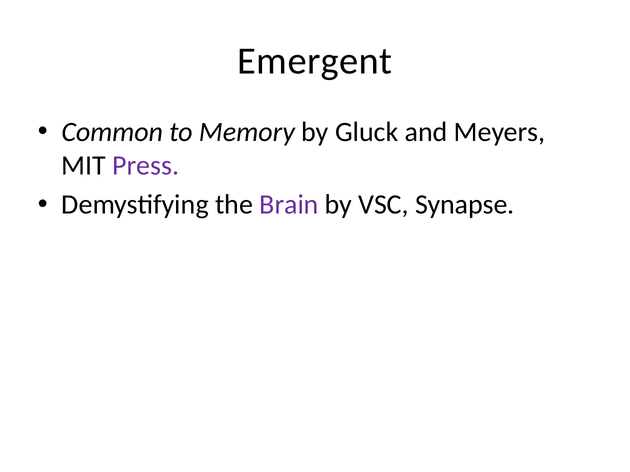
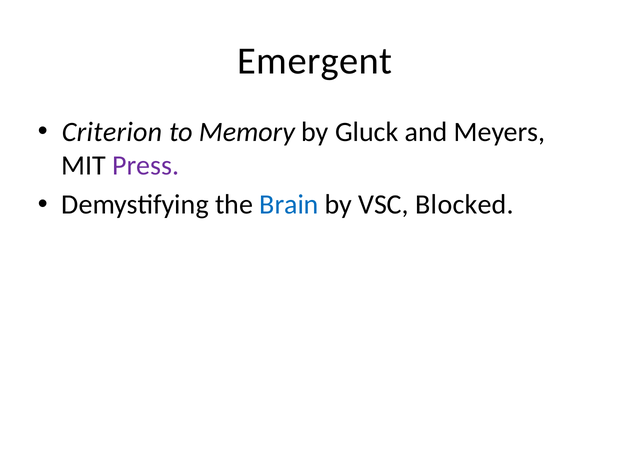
Common: Common -> Criterion
Brain colour: purple -> blue
Synapse: Synapse -> Blocked
